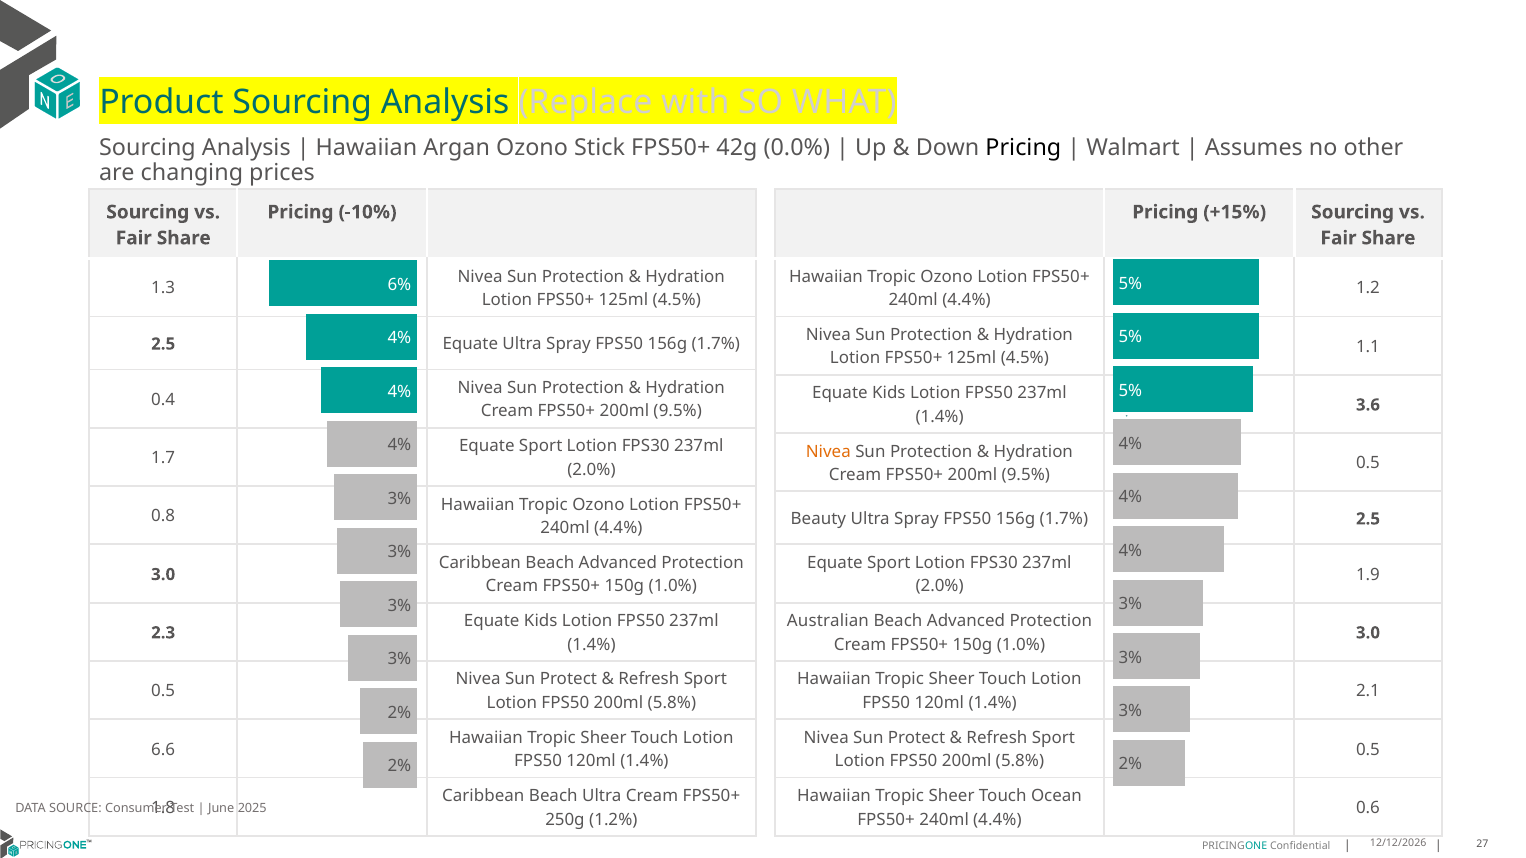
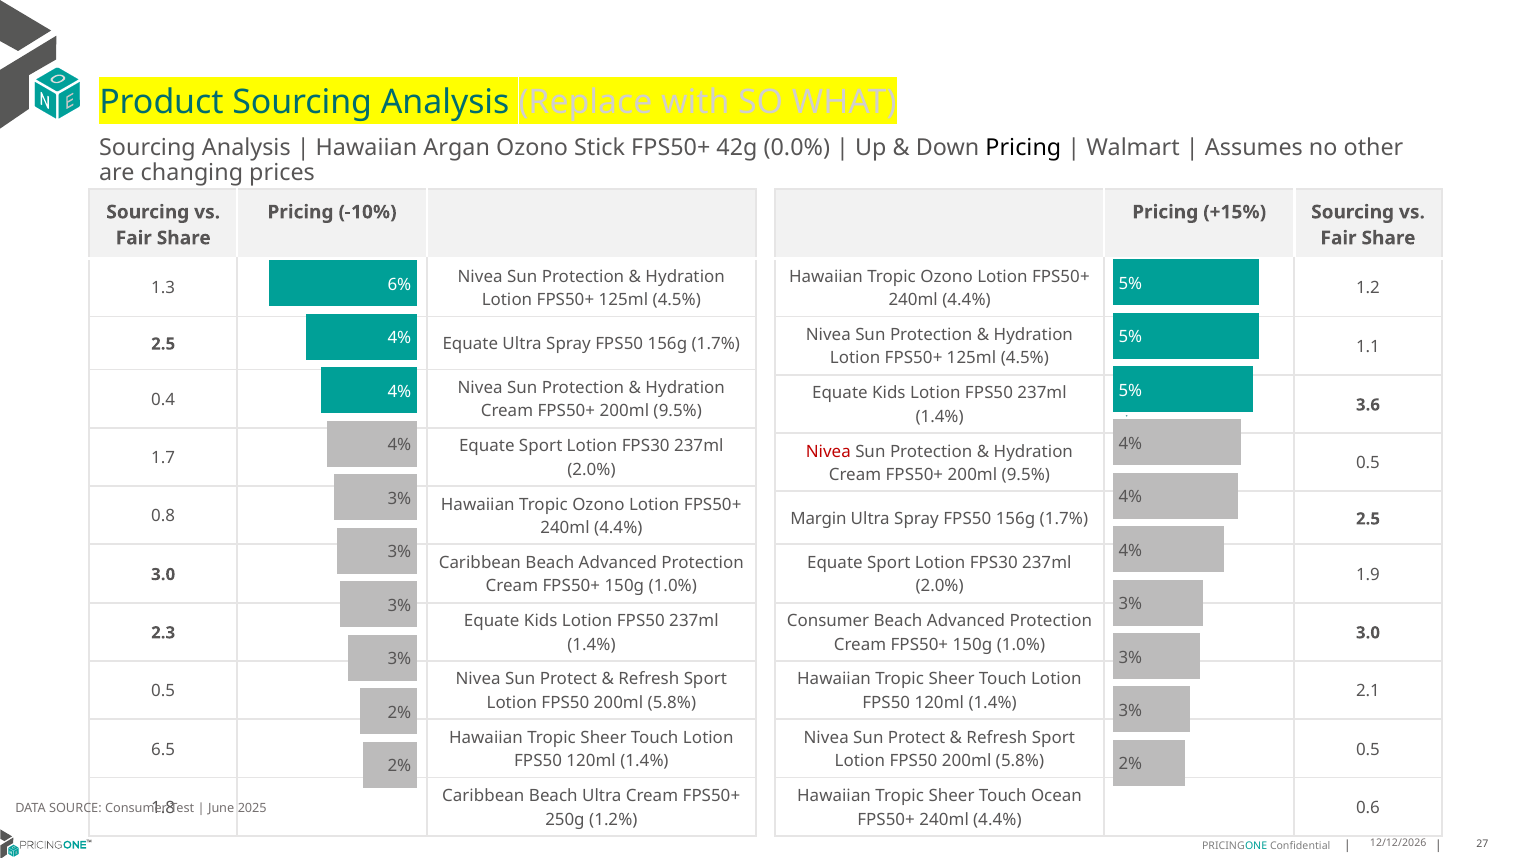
Nivea at (828, 452) colour: orange -> red
Beauty: Beauty -> Margin
Australian at (828, 621): Australian -> Consumer
6.6: 6.6 -> 6.5
